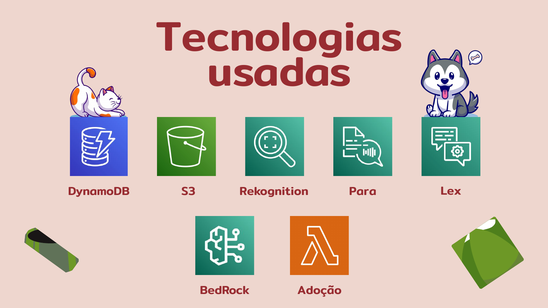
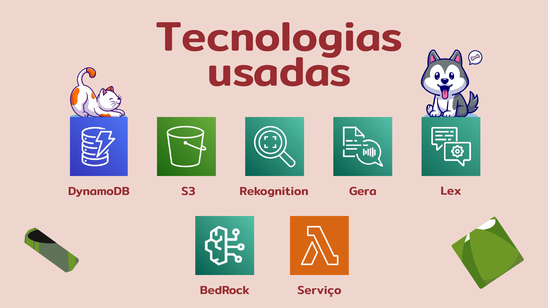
Para: Para -> Gera
Adoção: Adoção -> Serviço
